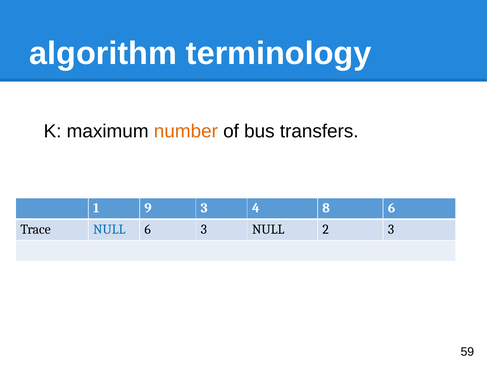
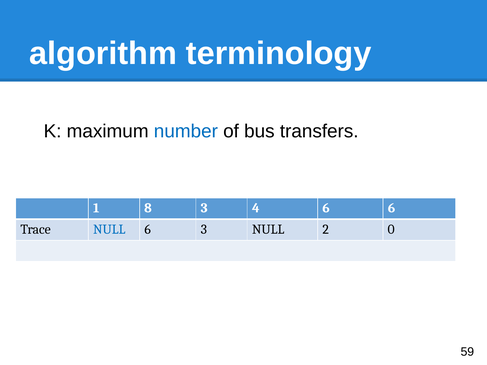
number colour: orange -> blue
9: 9 -> 8
4 8: 8 -> 6
2 3: 3 -> 0
